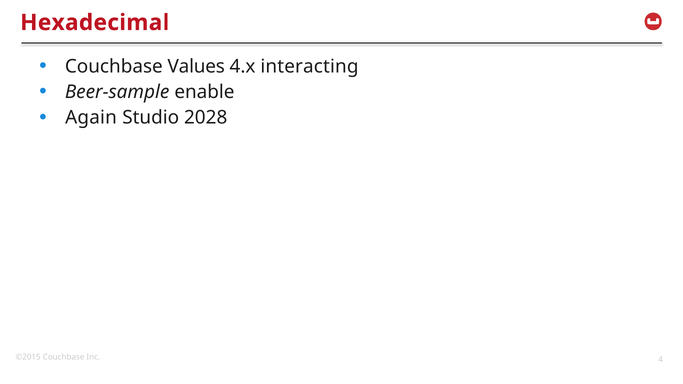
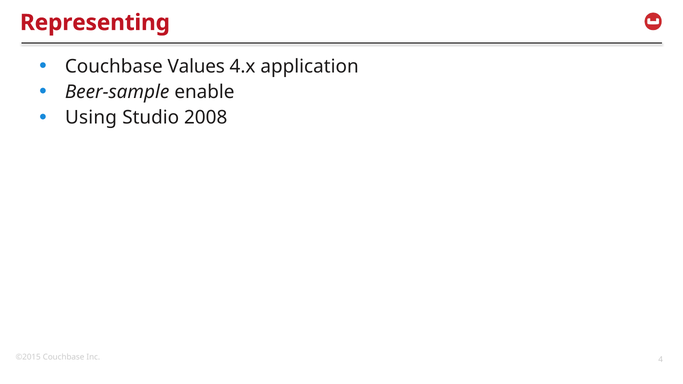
Hexadecimal: Hexadecimal -> Representing
interacting: interacting -> application
Again: Again -> Using
2028: 2028 -> 2008
